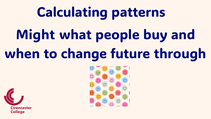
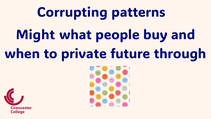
Calculating: Calculating -> Corrupting
change: change -> private
